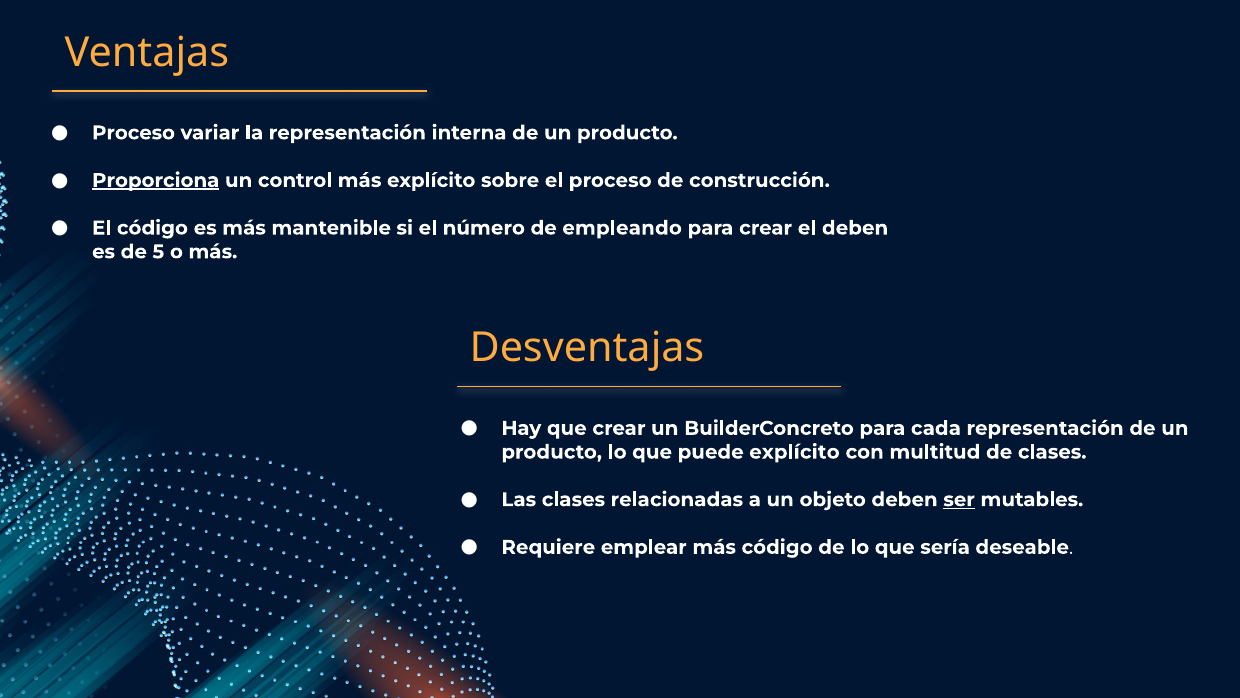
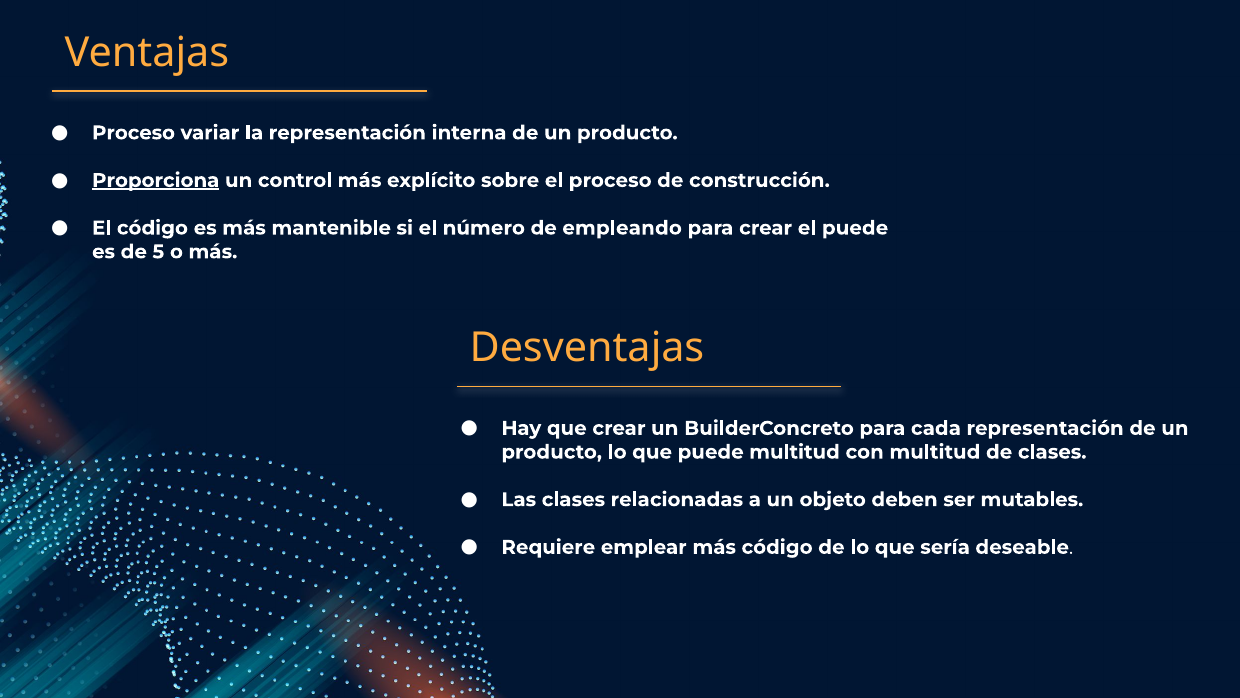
el deben: deben -> puede
puede explícito: explícito -> multitud
ser underline: present -> none
